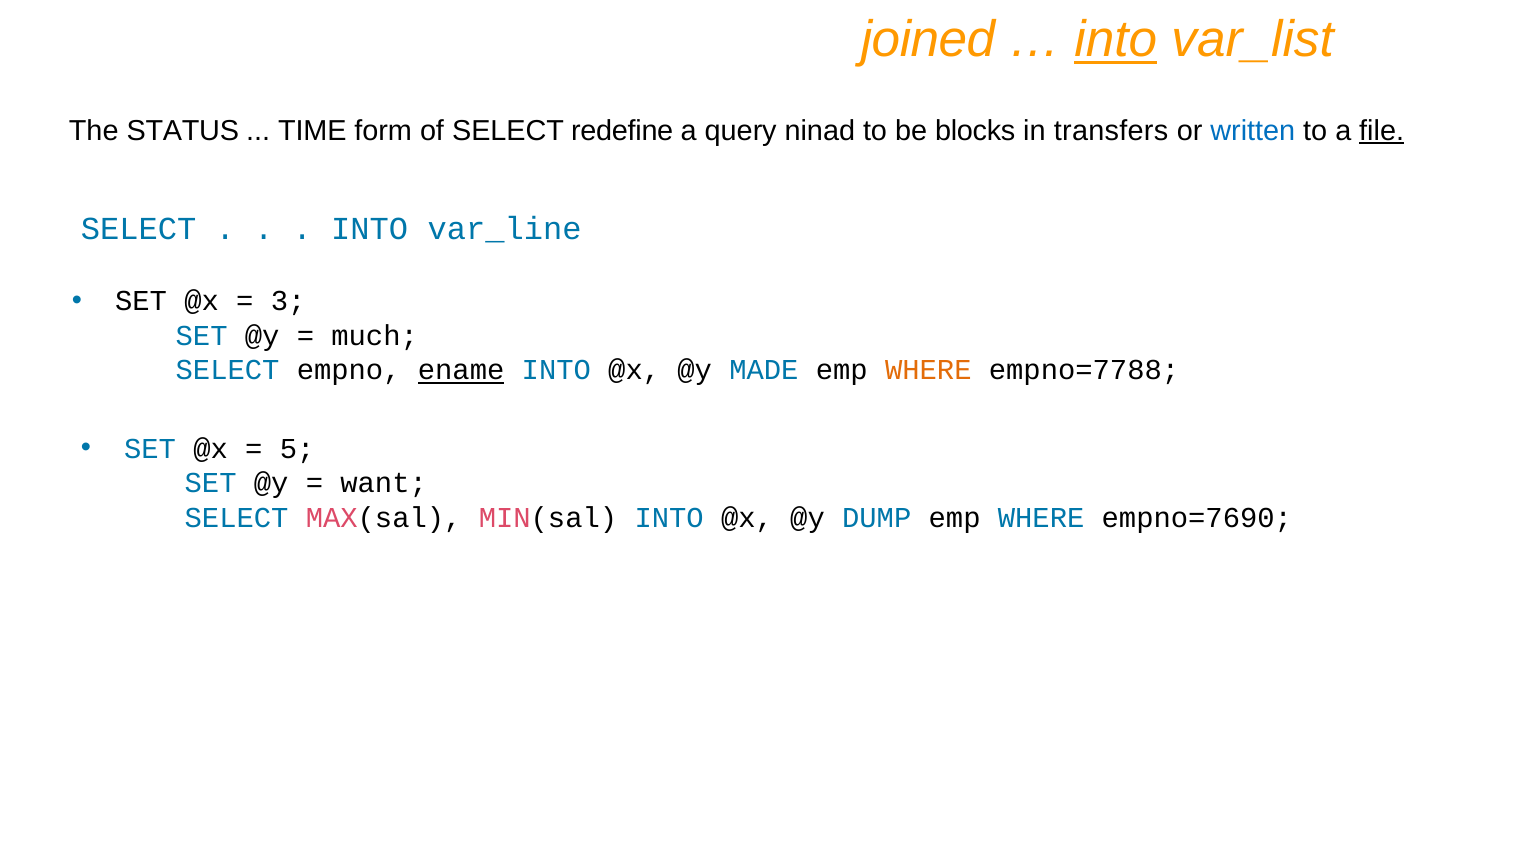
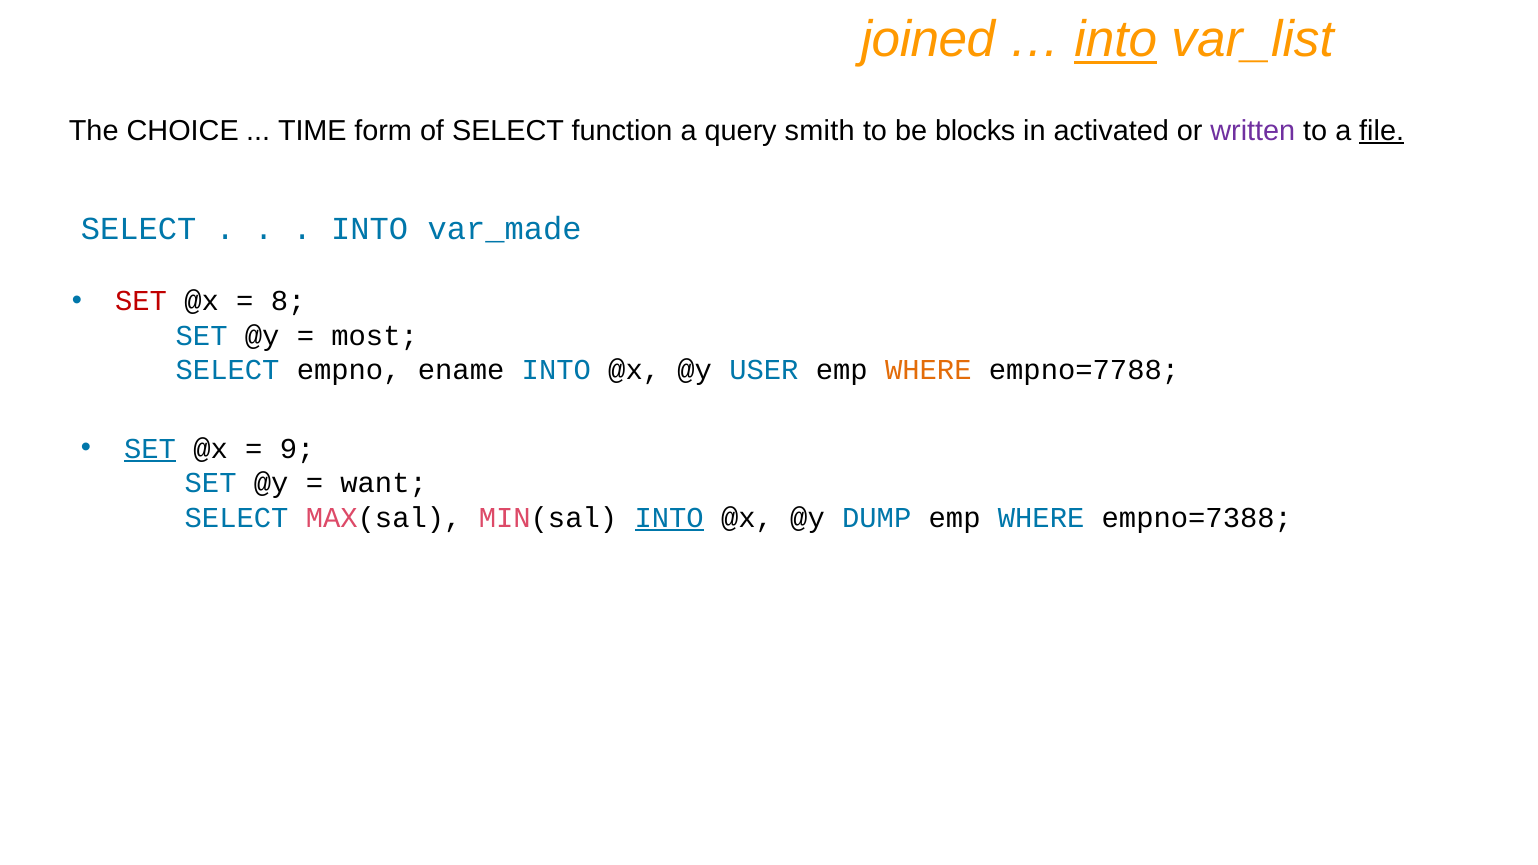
STATUS: STATUS -> CHOICE
redefine: redefine -> function
ninad: ninad -> smith
transfers: transfers -> activated
written colour: blue -> purple
var_line: var_line -> var_made
SET at (141, 301) colour: black -> red
3: 3 -> 8
much: much -> most
ename underline: present -> none
MADE: MADE -> USER
SET at (150, 449) underline: none -> present
5: 5 -> 9
INTO at (669, 518) underline: none -> present
empno=7690: empno=7690 -> empno=7388
